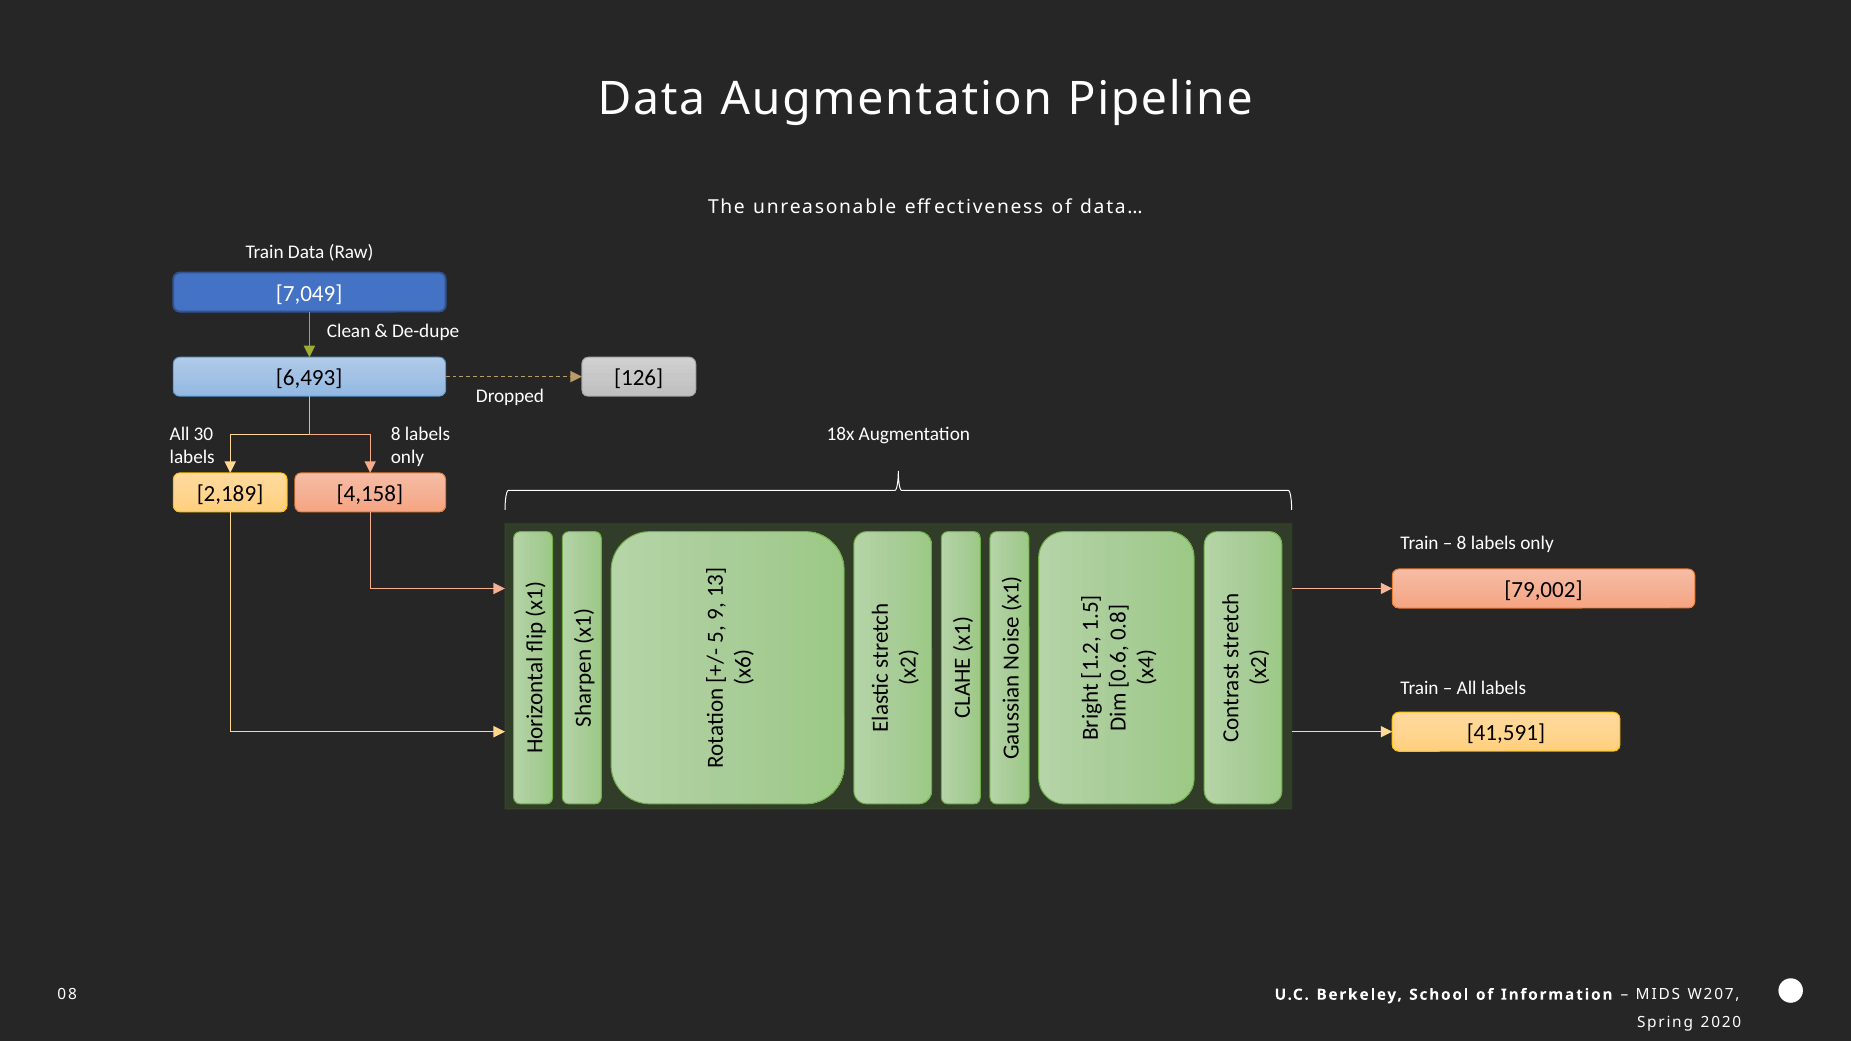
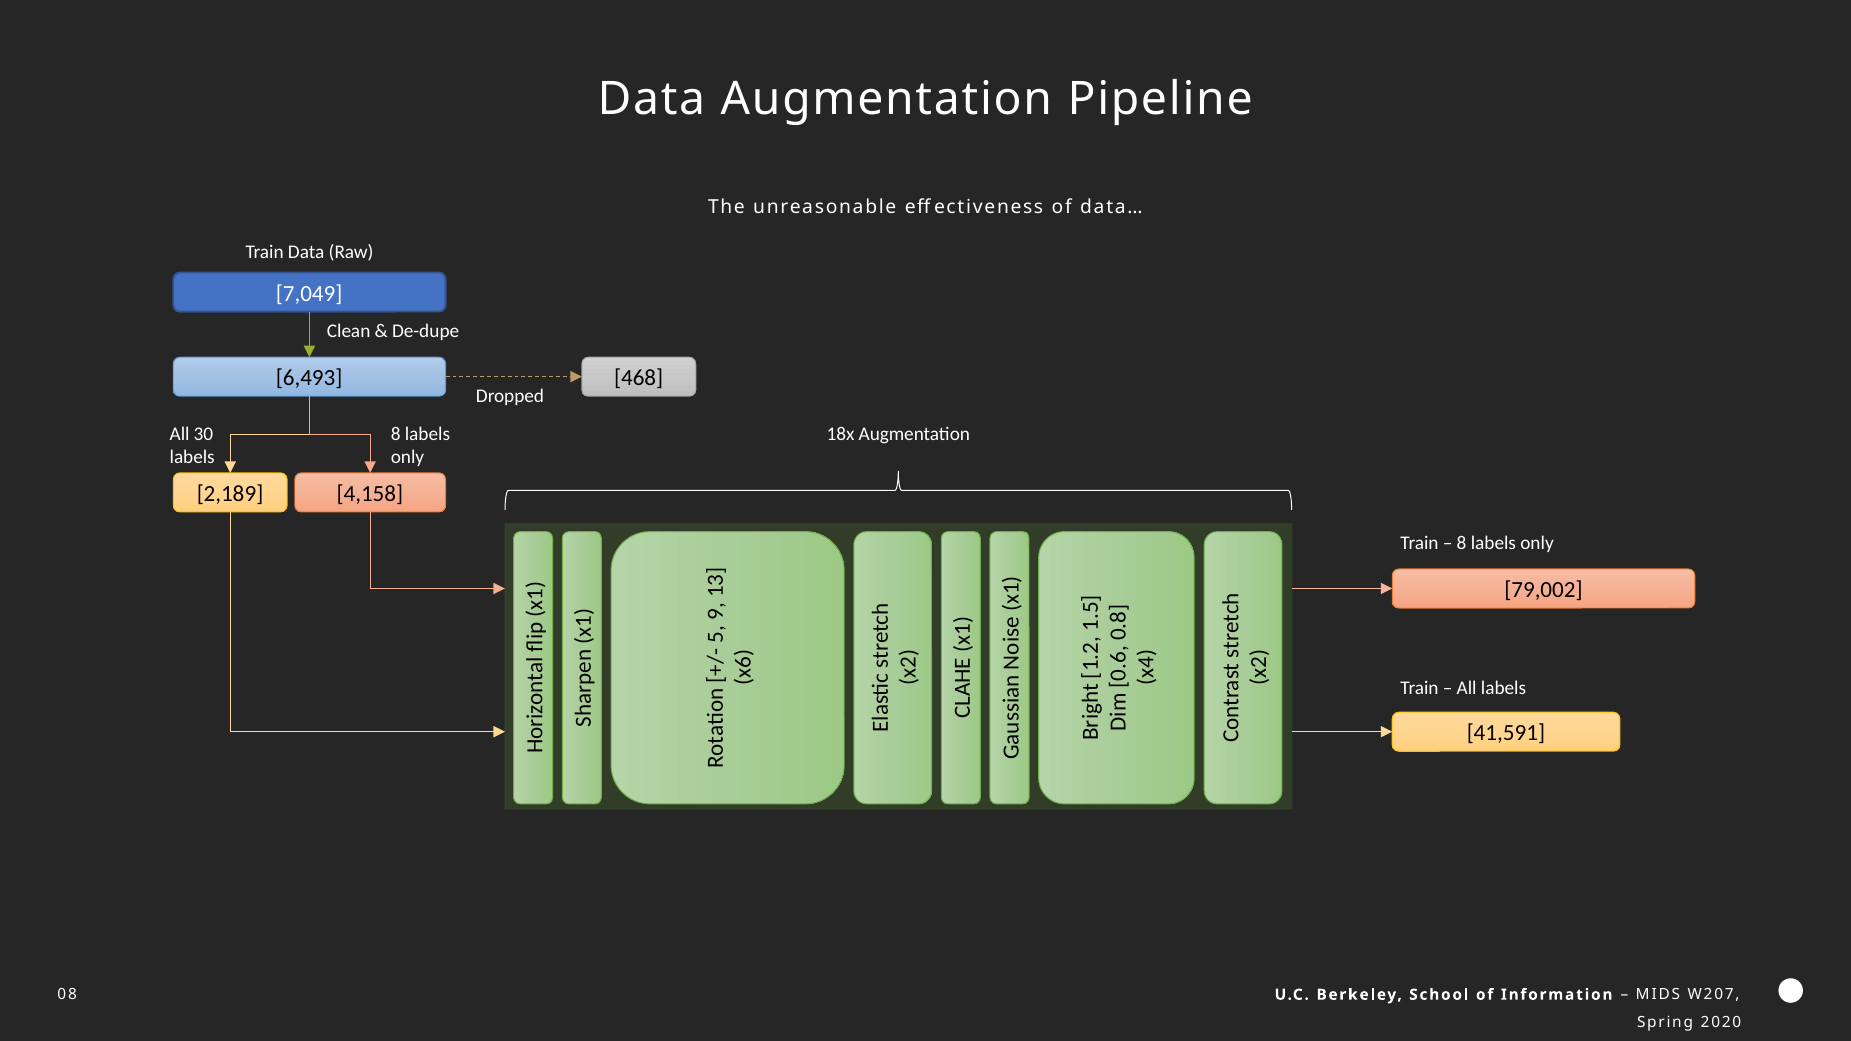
126: 126 -> 468
